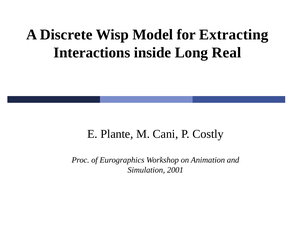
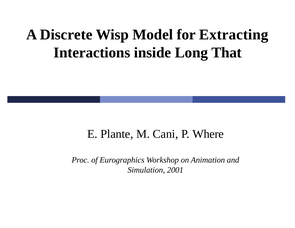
Real: Real -> That
Costly: Costly -> Where
